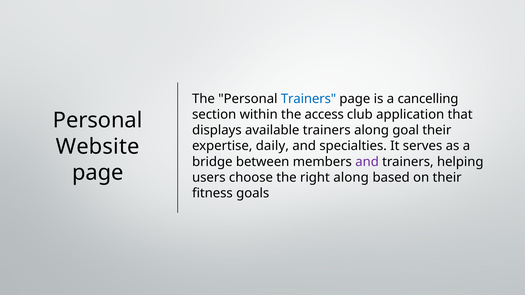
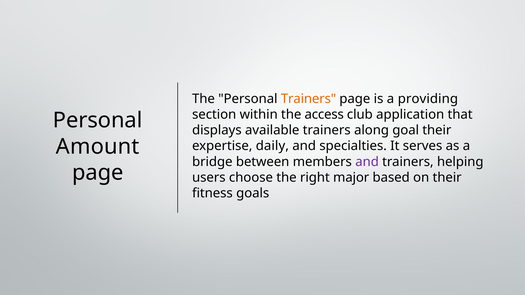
Trainers at (309, 99) colour: blue -> orange
cancelling: cancelling -> providing
Website: Website -> Amount
right along: along -> major
